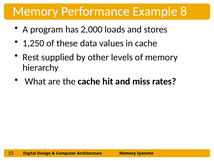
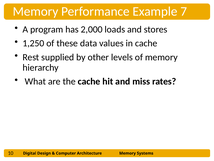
8: 8 -> 7
